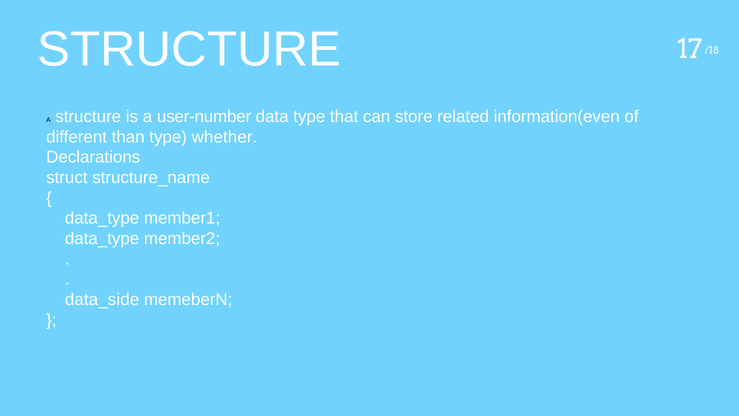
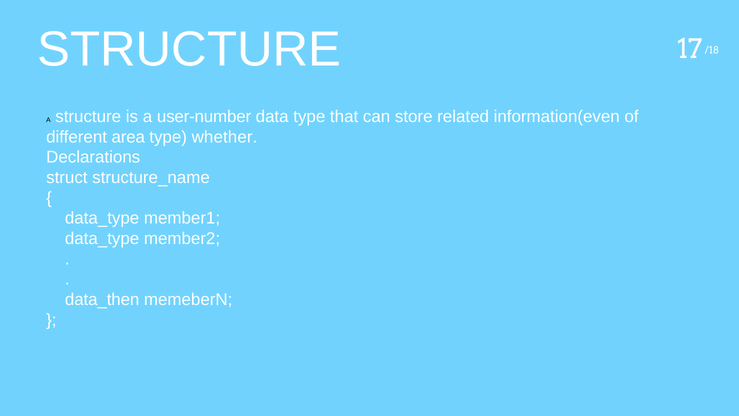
than: than -> area
data_side: data_side -> data_then
